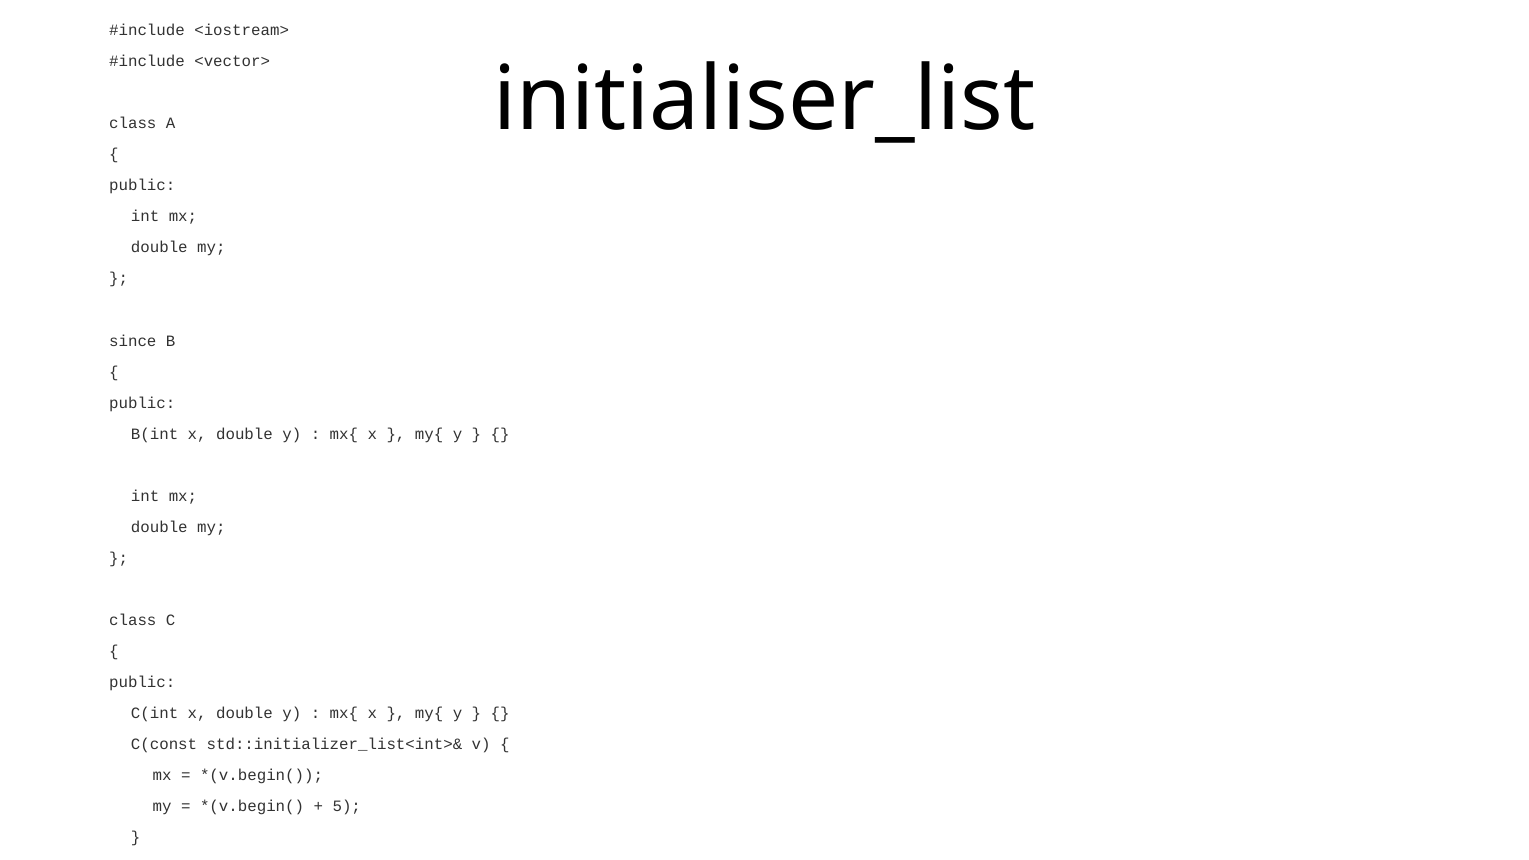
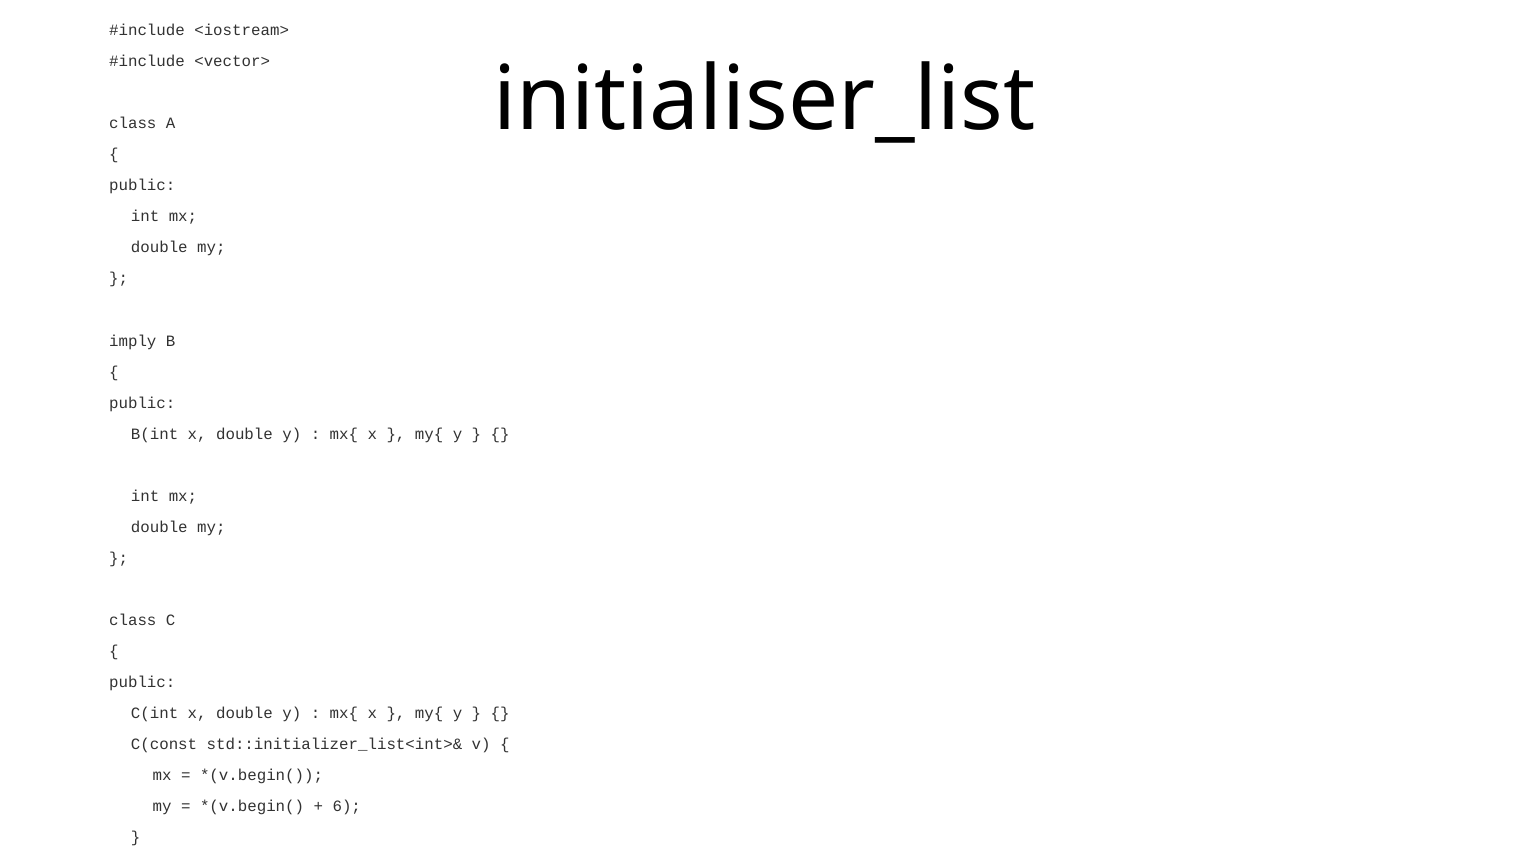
since: since -> imply
5: 5 -> 6
